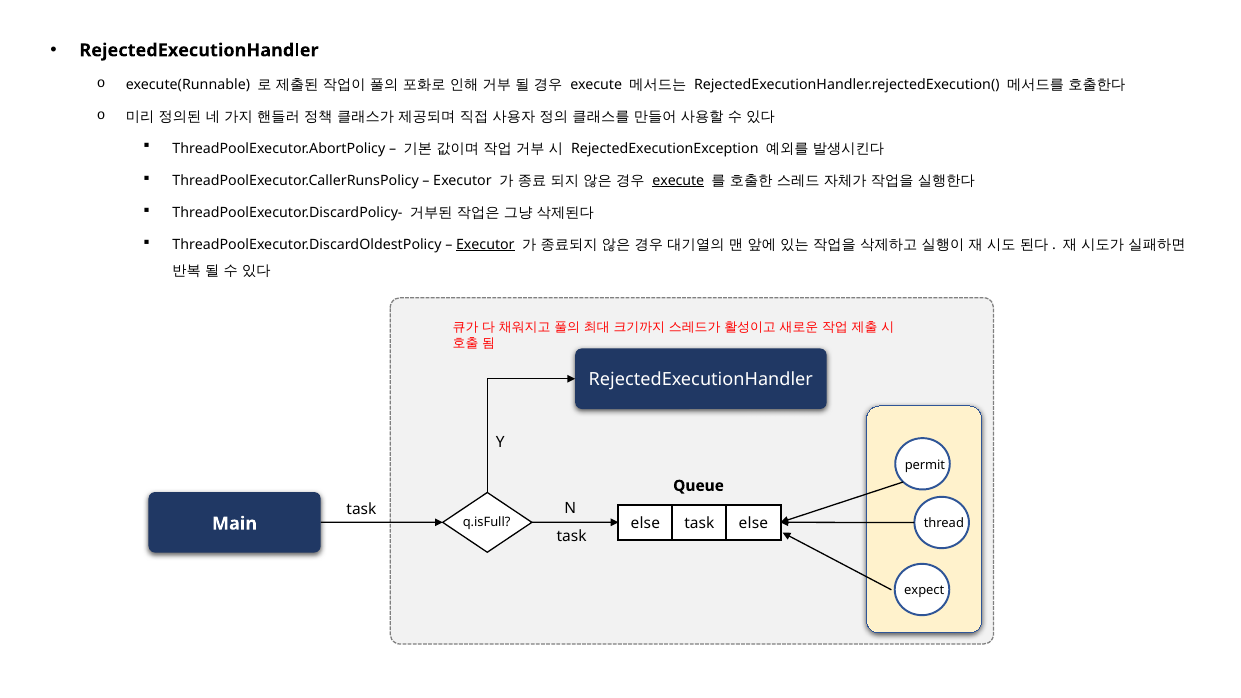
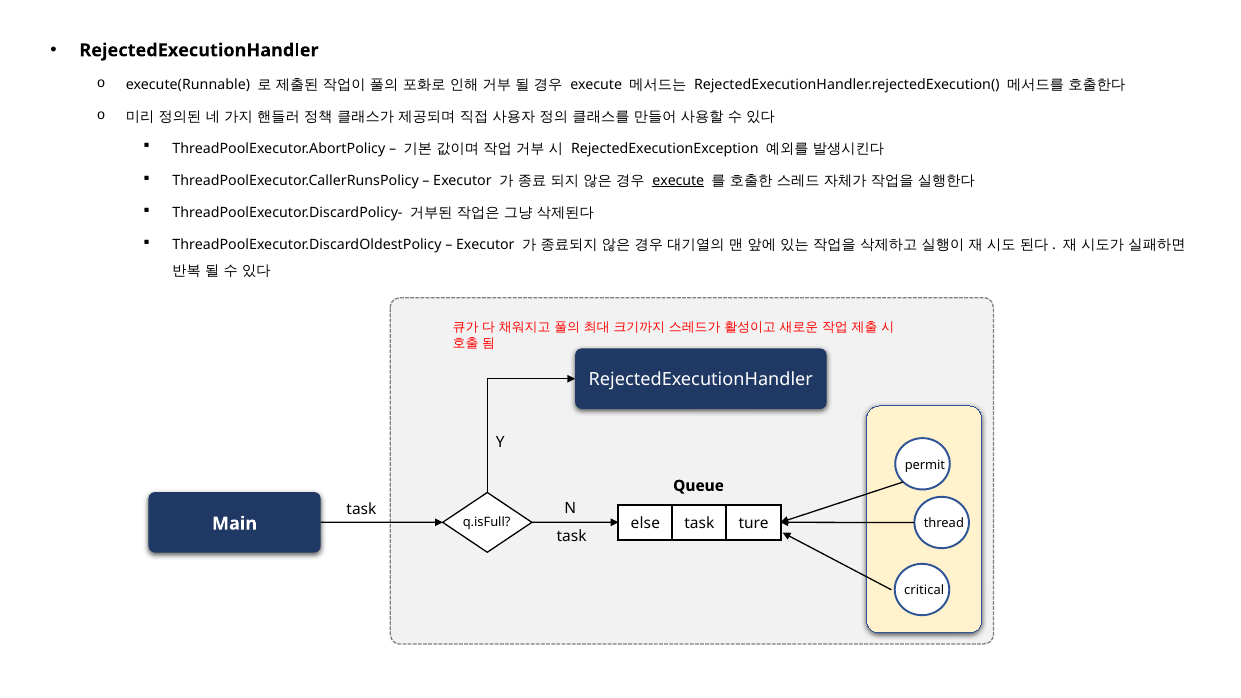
Executor at (485, 245) underline: present -> none
task else: else -> ture
expect: expect -> critical
